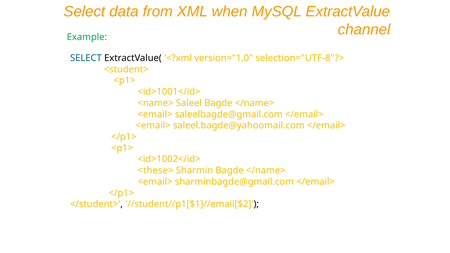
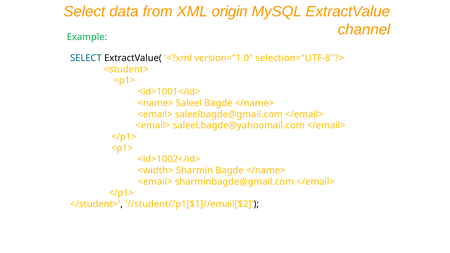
when: when -> origin
<these>: <these> -> <width>
